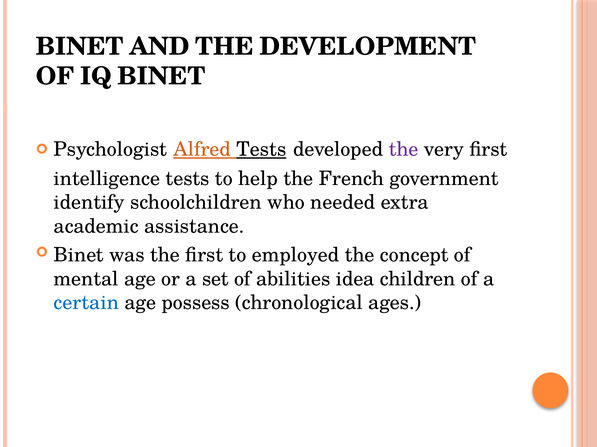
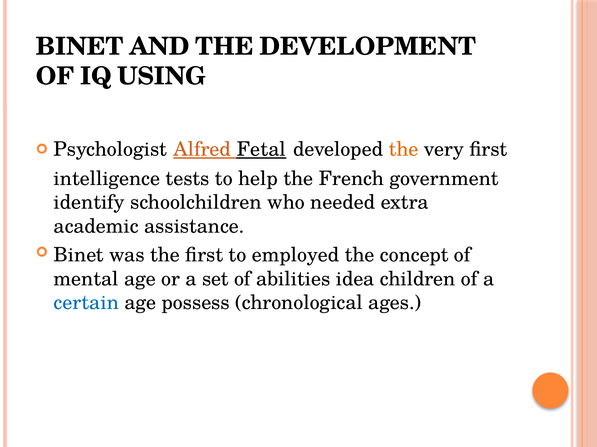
IQ BINET: BINET -> USING
Alfred Tests: Tests -> Fetal
the at (404, 150) colour: purple -> orange
